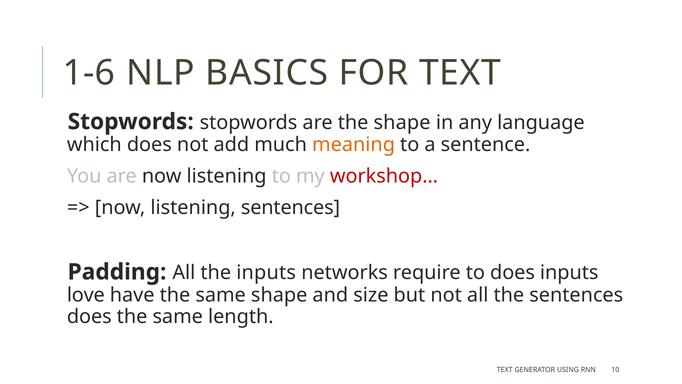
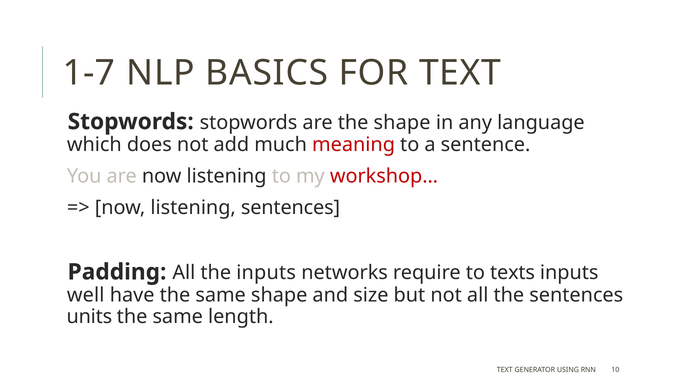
1-6: 1-6 -> 1-7
meaning colour: orange -> red
to does: does -> texts
love: love -> well
does at (89, 316): does -> units
